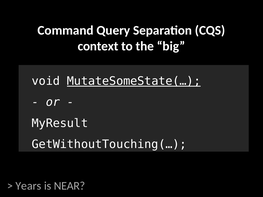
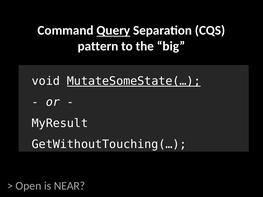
Query underline: none -> present
context: context -> pattern
Years: Years -> Open
